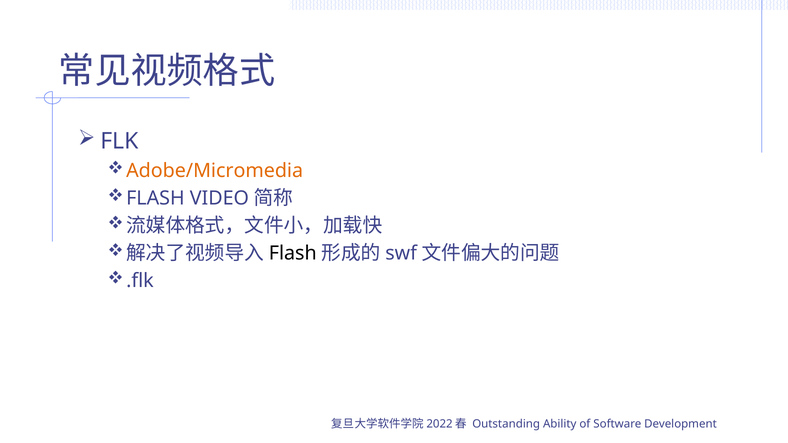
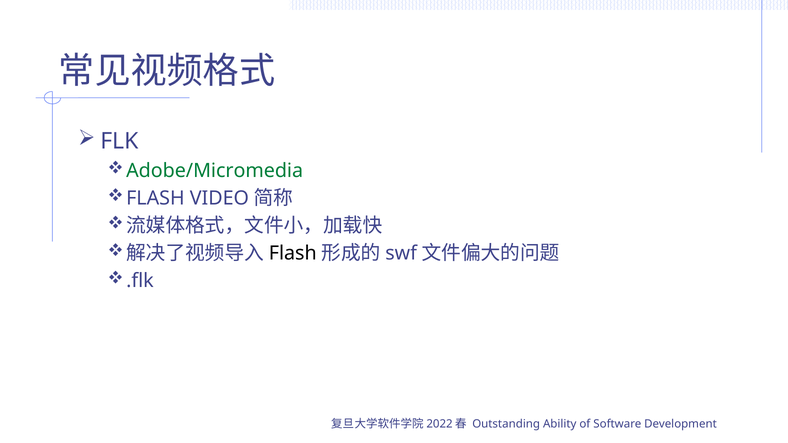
Adobe/Micromedia colour: orange -> green
